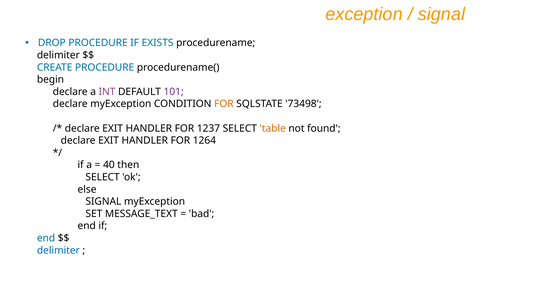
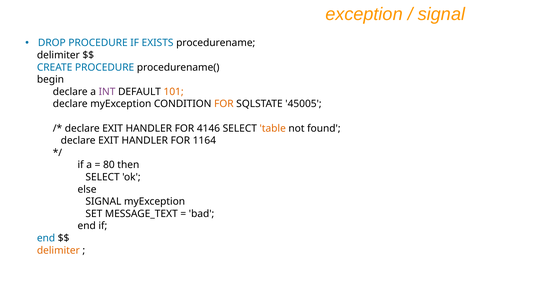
101 colour: purple -> orange
73498: 73498 -> 45005
1237: 1237 -> 4146
1264: 1264 -> 1164
40: 40 -> 80
delimiter at (58, 250) colour: blue -> orange
